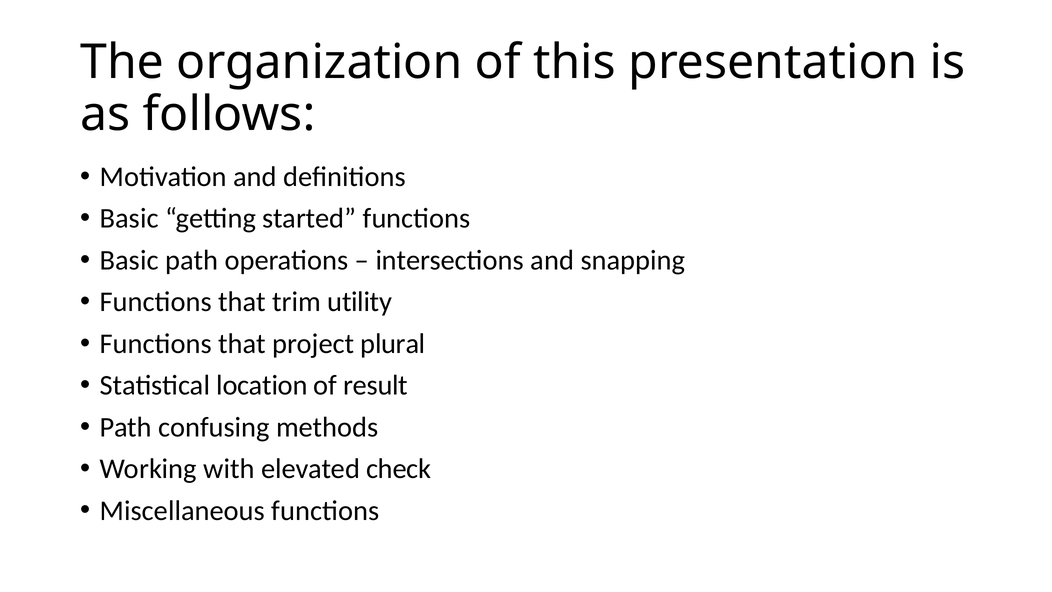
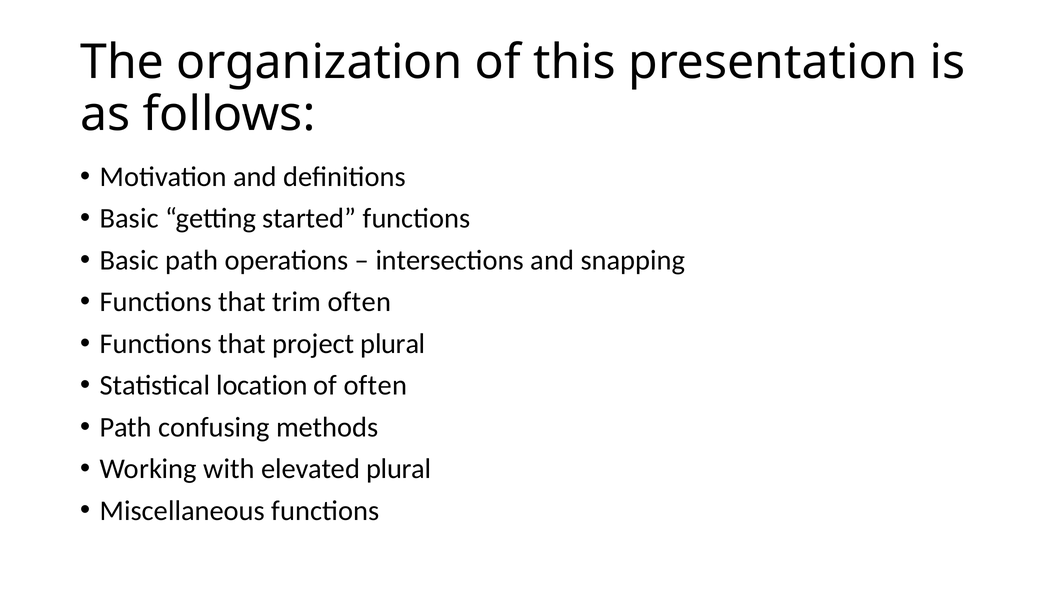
trim utility: utility -> often
of result: result -> often
elevated check: check -> plural
